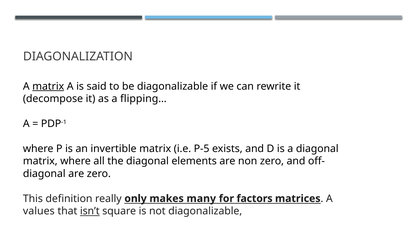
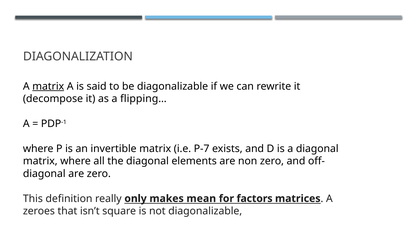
P-5: P-5 -> P-7
many: many -> mean
values: values -> zeroes
isn’t underline: present -> none
